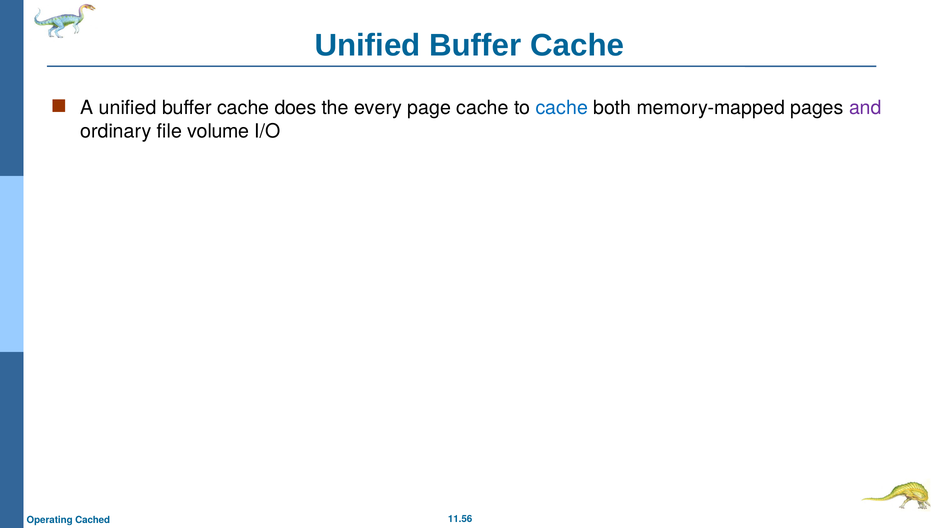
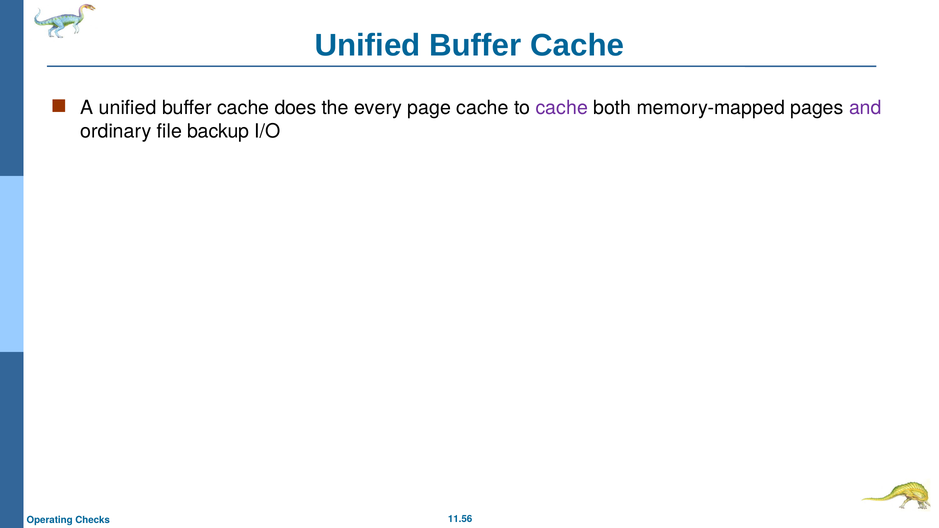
cache at (562, 108) colour: blue -> purple
volume: volume -> backup
Cached: Cached -> Checks
